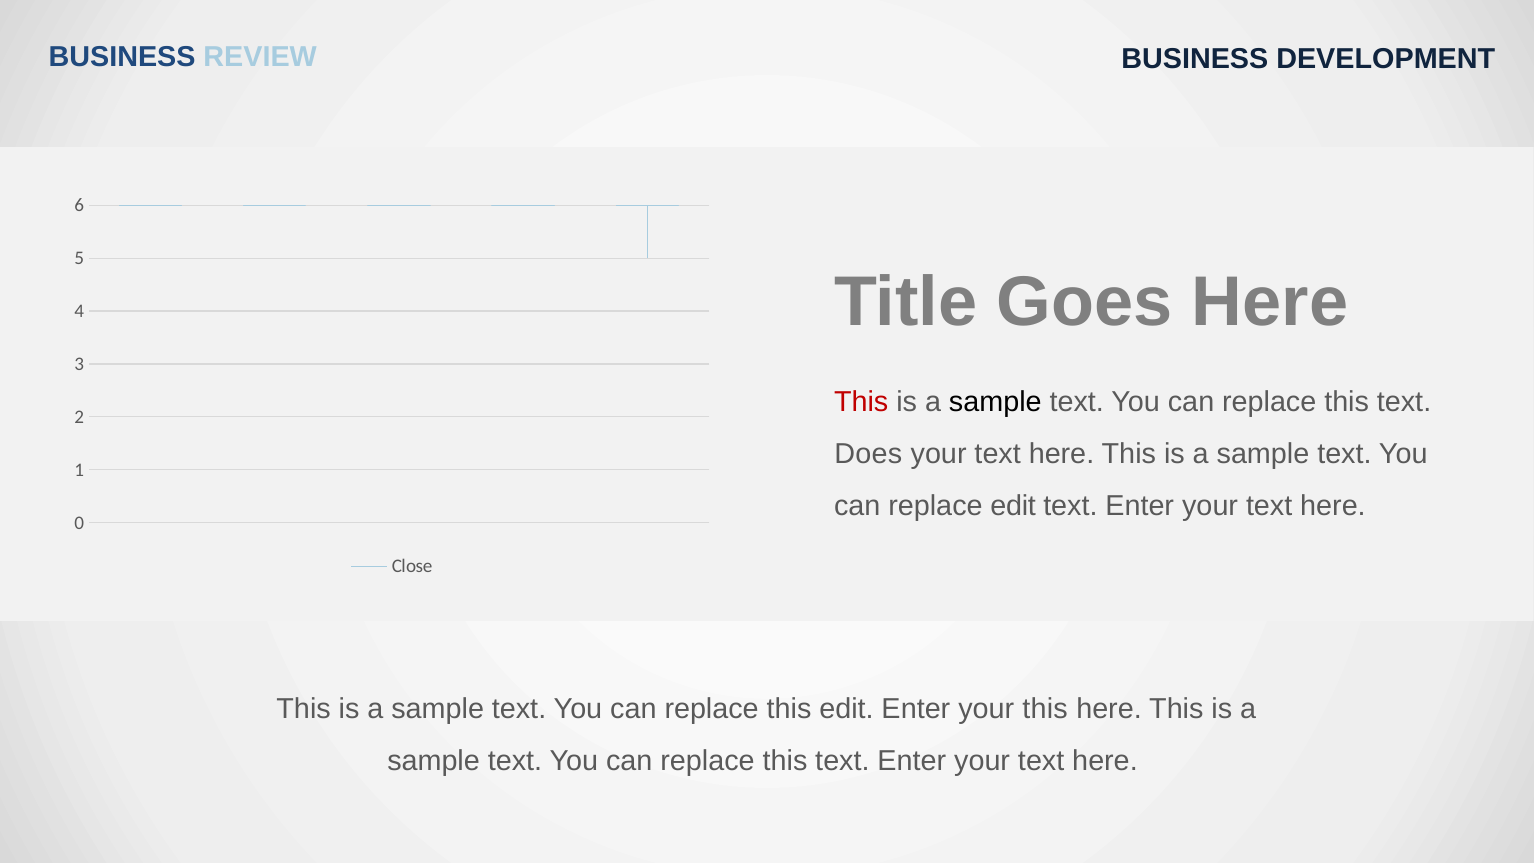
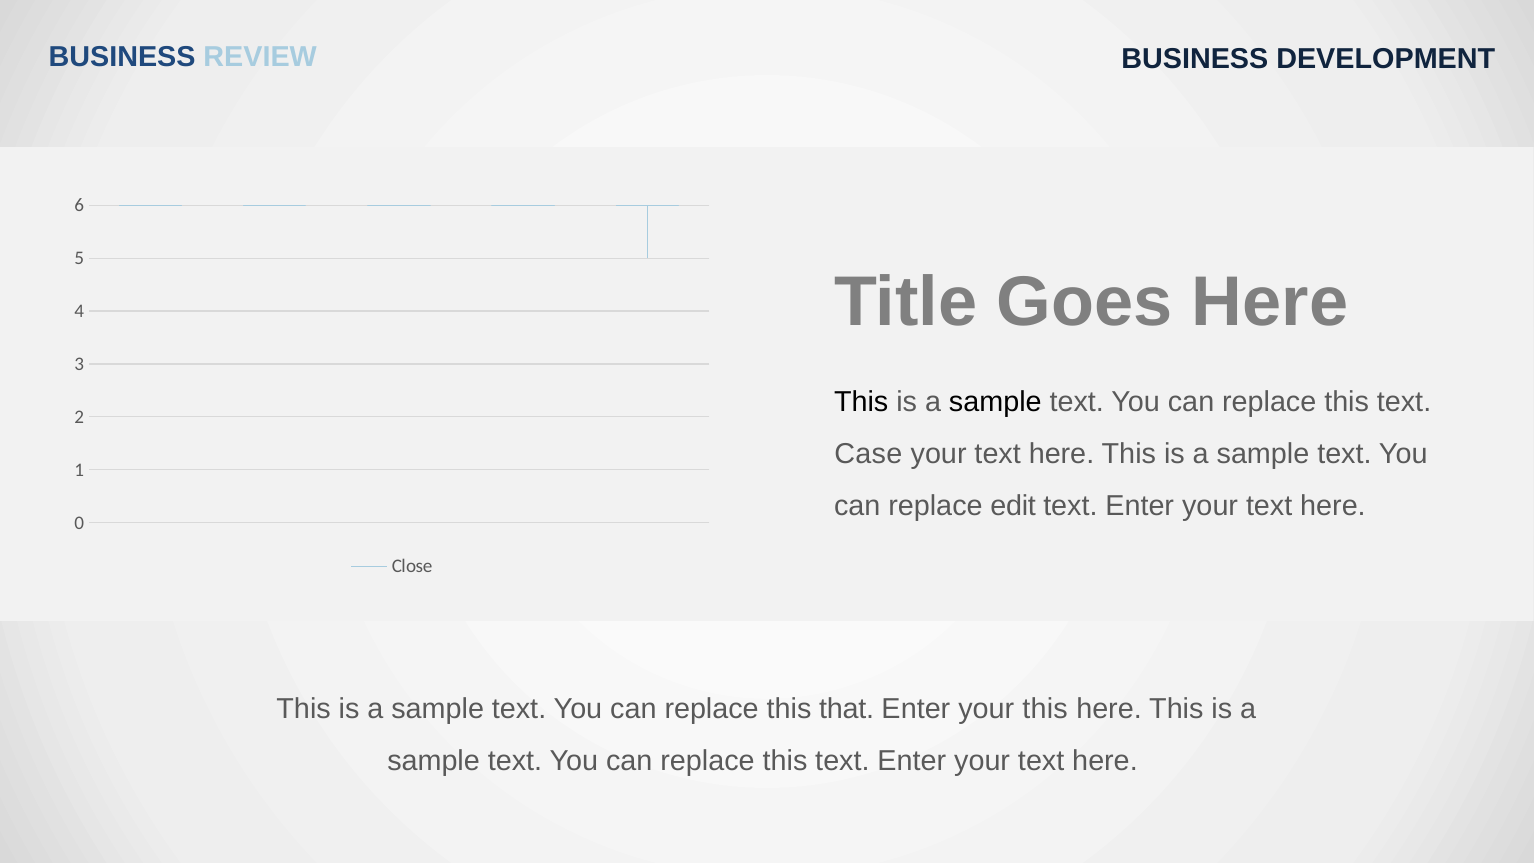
This at (861, 402) colour: red -> black
Does: Does -> Case
this edit: edit -> that
